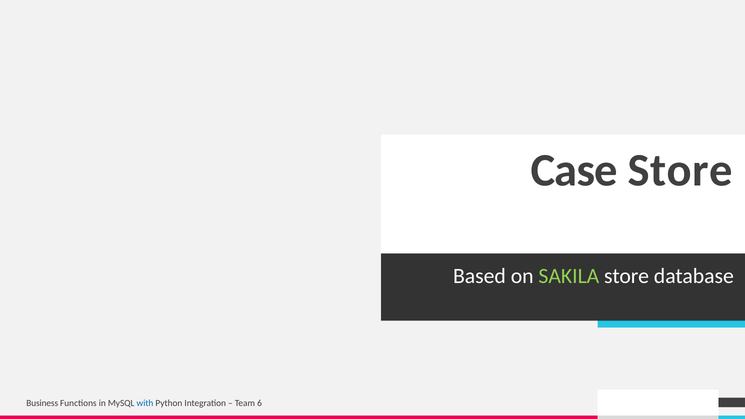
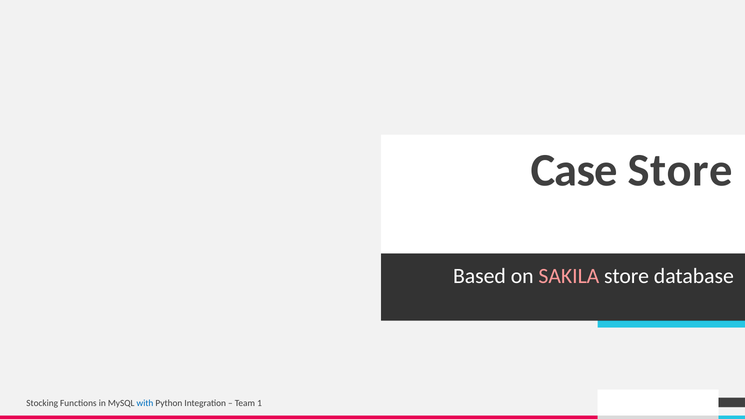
SAKILA colour: light green -> pink
Business: Business -> Stocking
6: 6 -> 1
